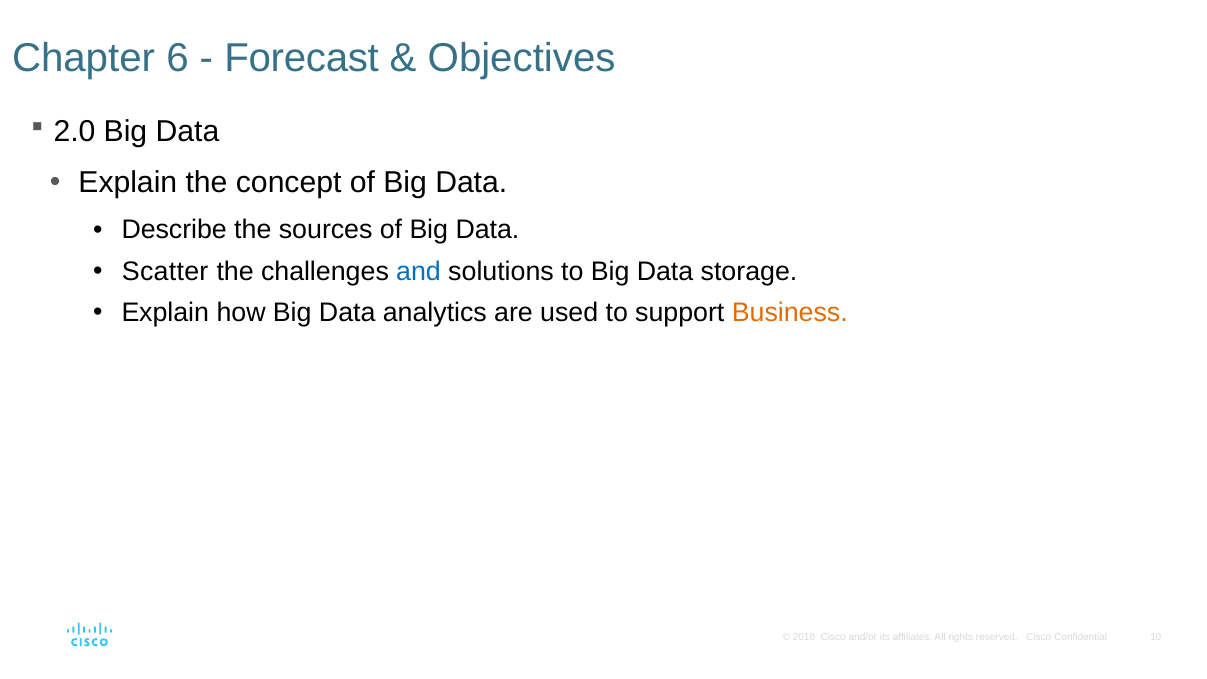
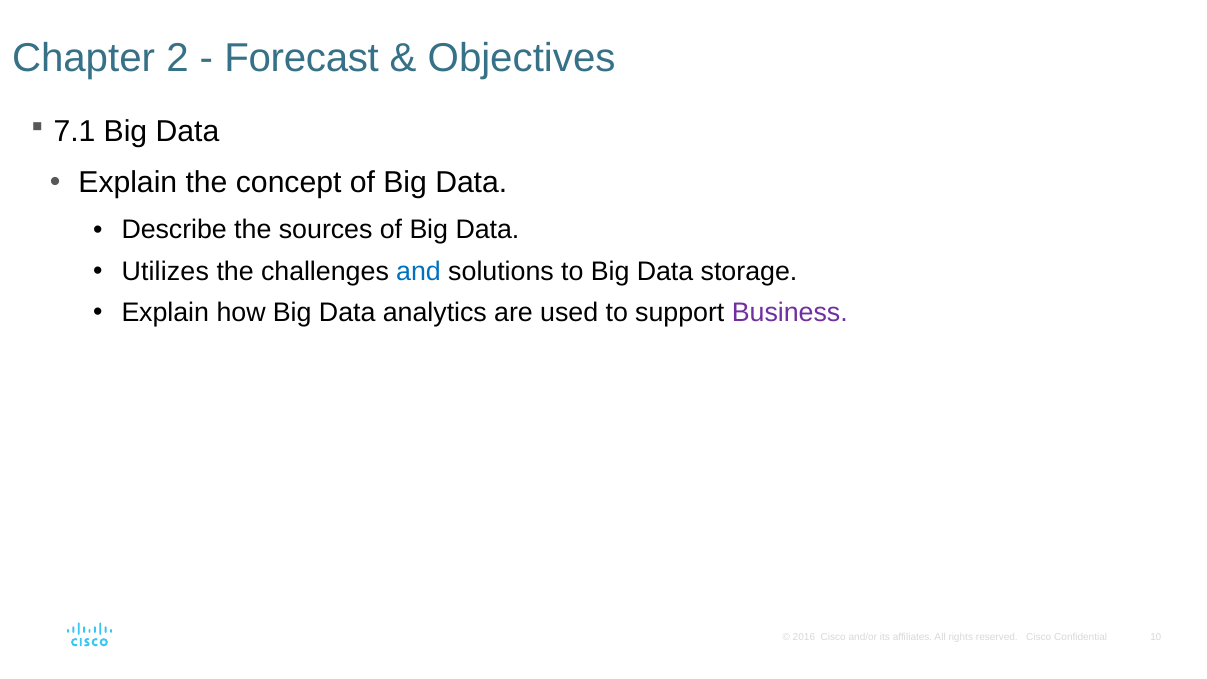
6: 6 -> 2
2.0: 2.0 -> 7.1
Scatter: Scatter -> Utilizes
Business colour: orange -> purple
